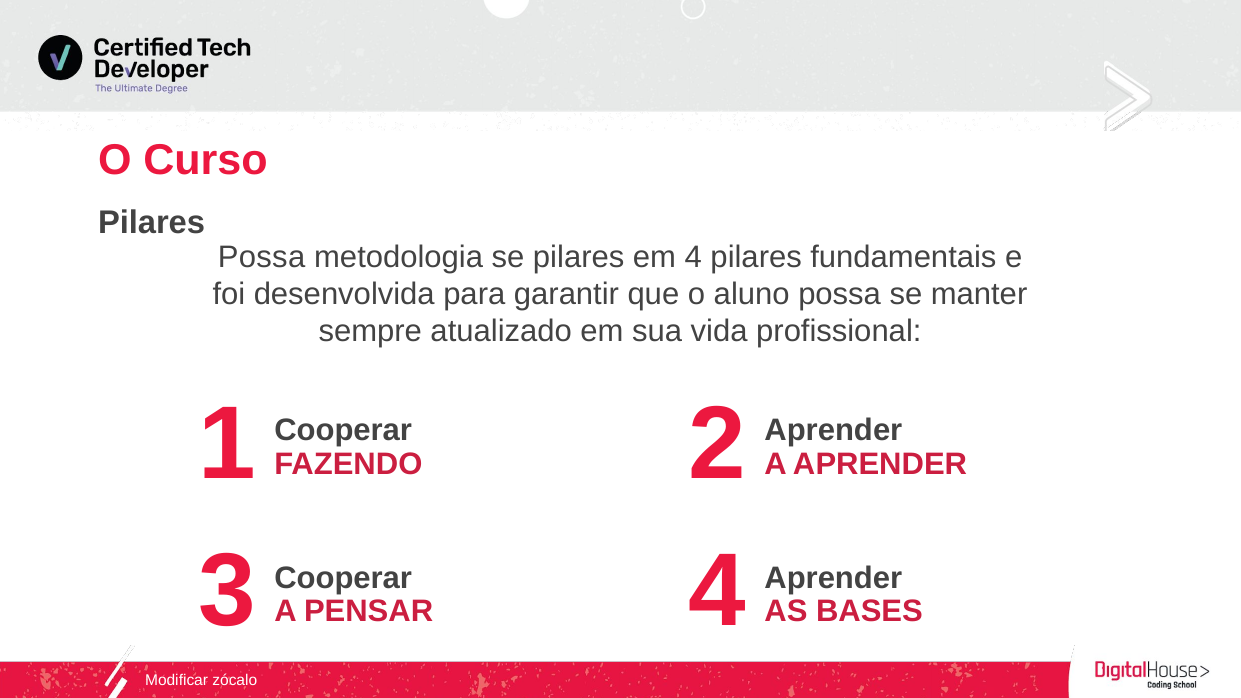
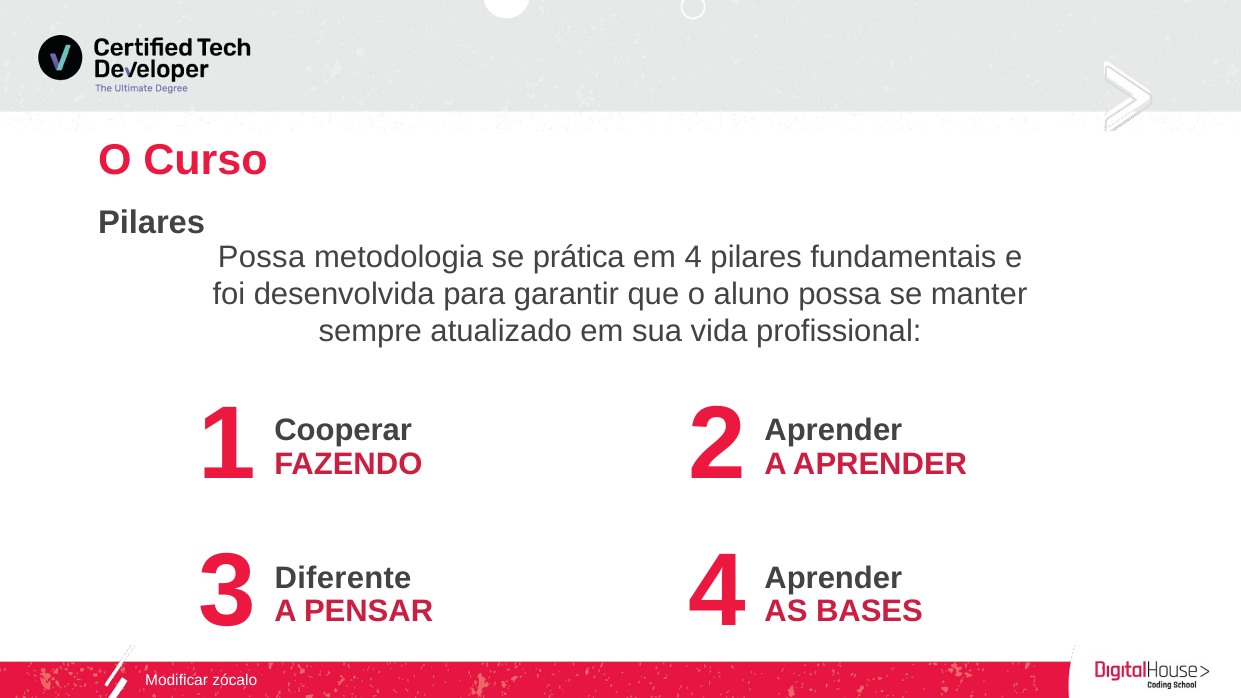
se pilares: pilares -> prática
Cooperar at (343, 578): Cooperar -> Diferente
